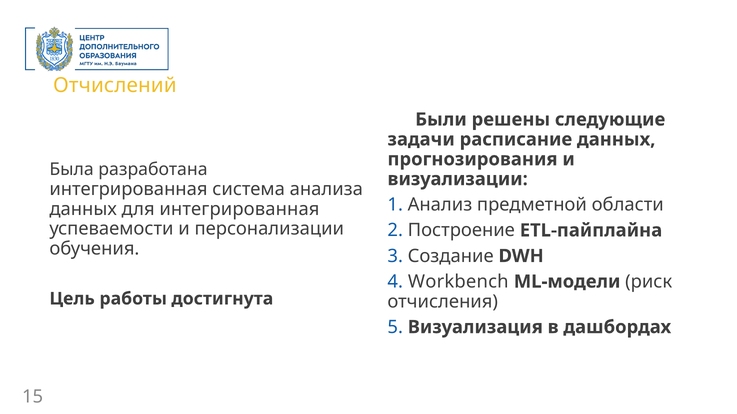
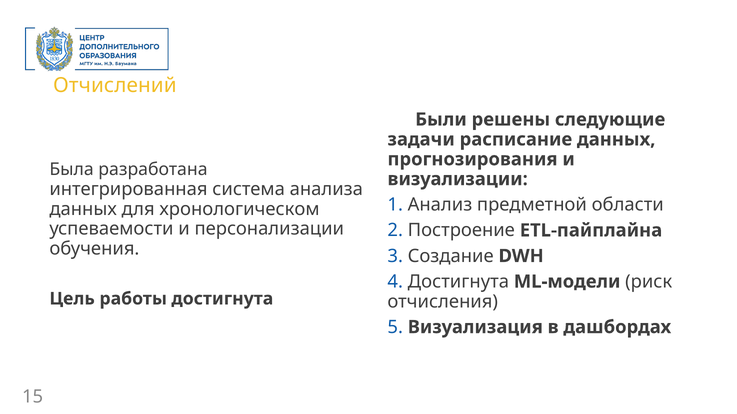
для интегрированная: интегрированная -> хронологическом
Workbench at (458, 282): Workbench -> Достигнута
